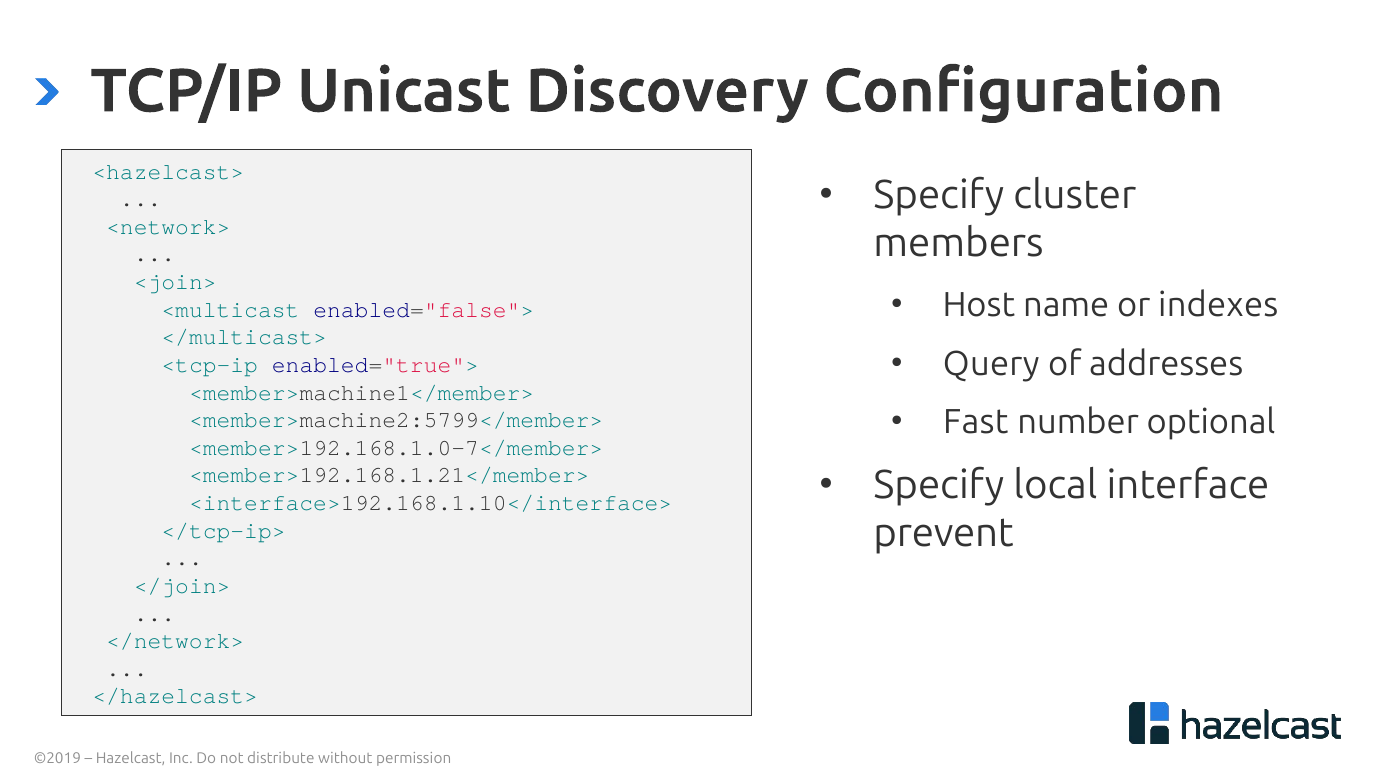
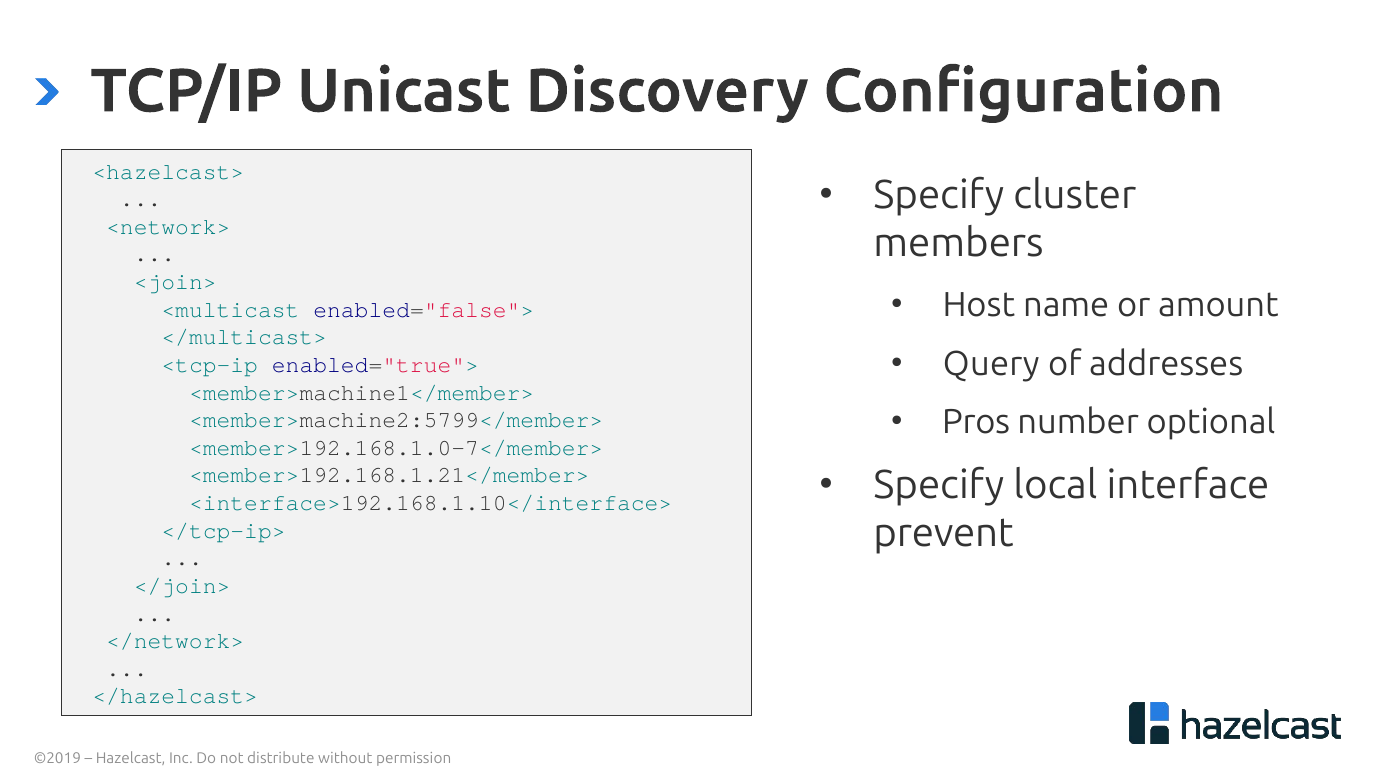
indexes: indexes -> amount
Fast: Fast -> Pros
